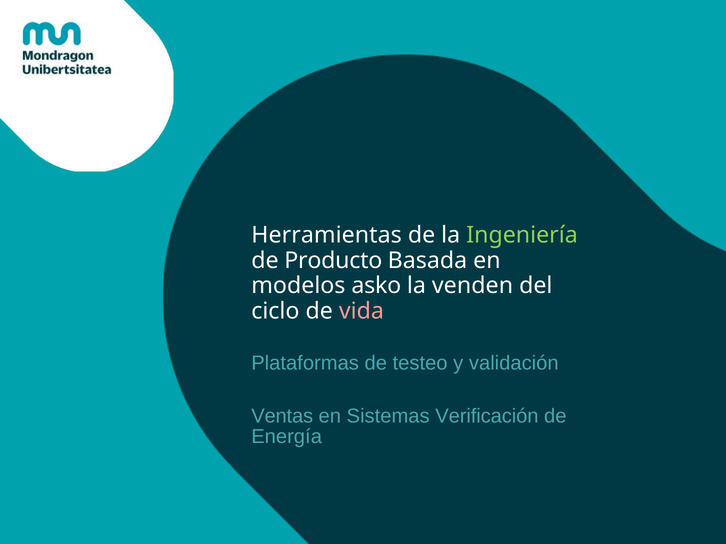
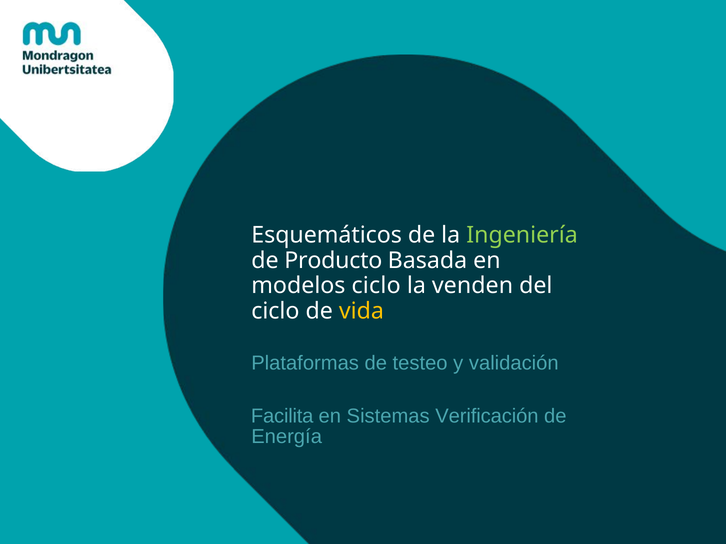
Herramientas: Herramientas -> Esquemáticos
modelos asko: asko -> ciclo
vida colour: pink -> yellow
Ventas: Ventas -> Facilita
